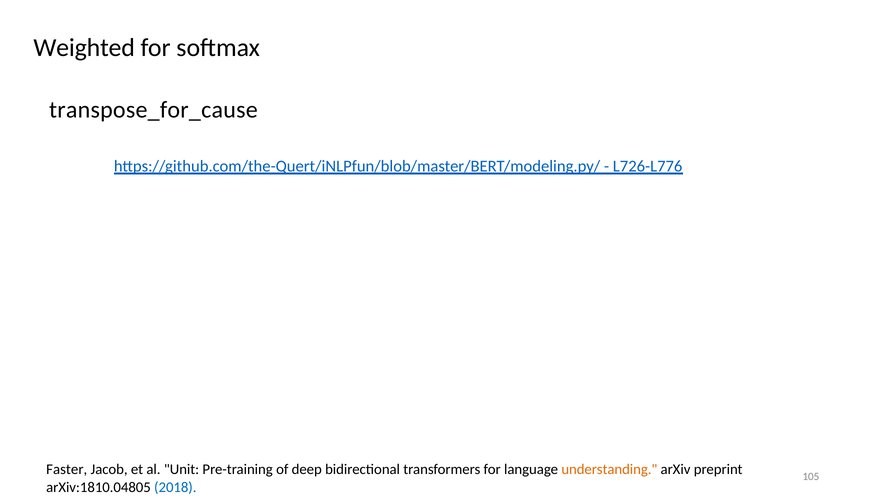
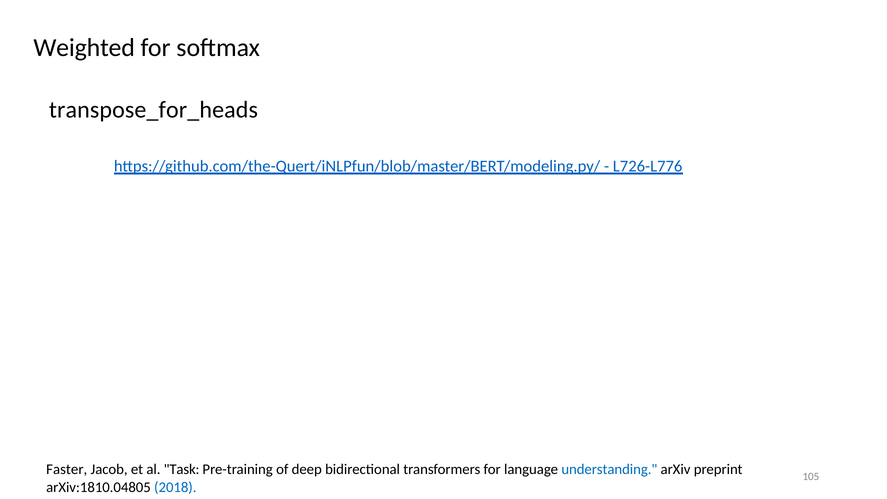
transpose_for_cause: transpose_for_cause -> transpose_for_heads
Unit: Unit -> Task
understanding colour: orange -> blue
